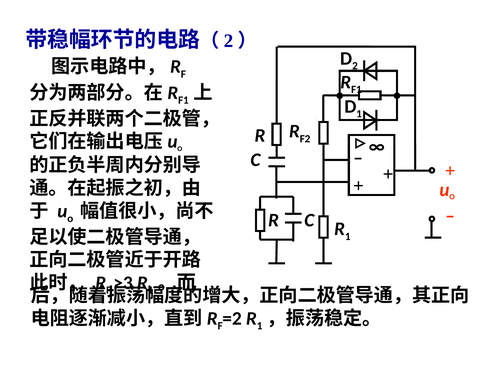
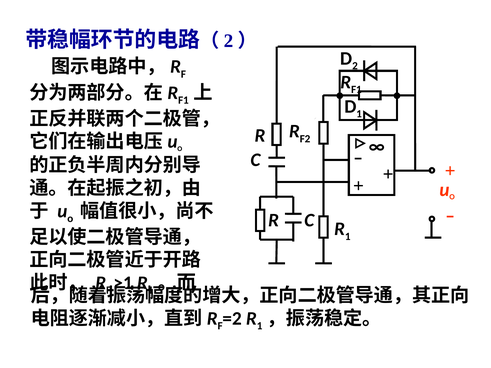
>3: >3 -> >1
